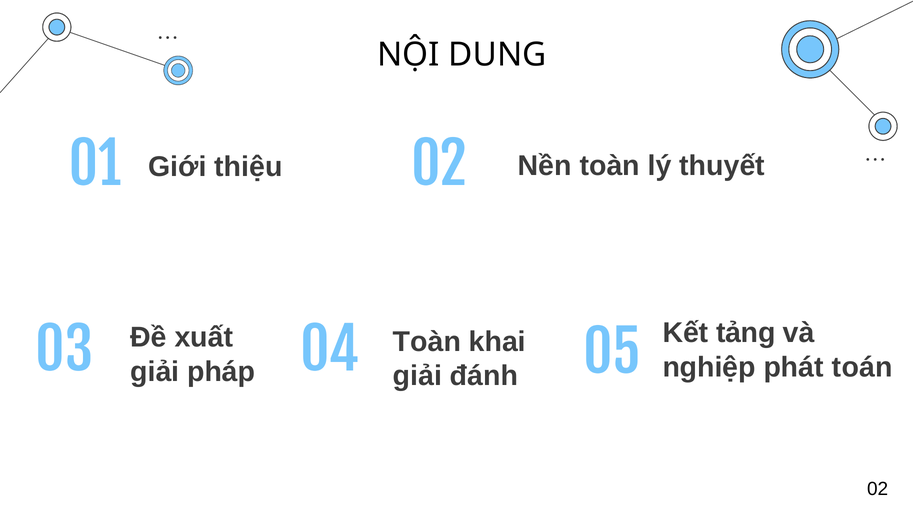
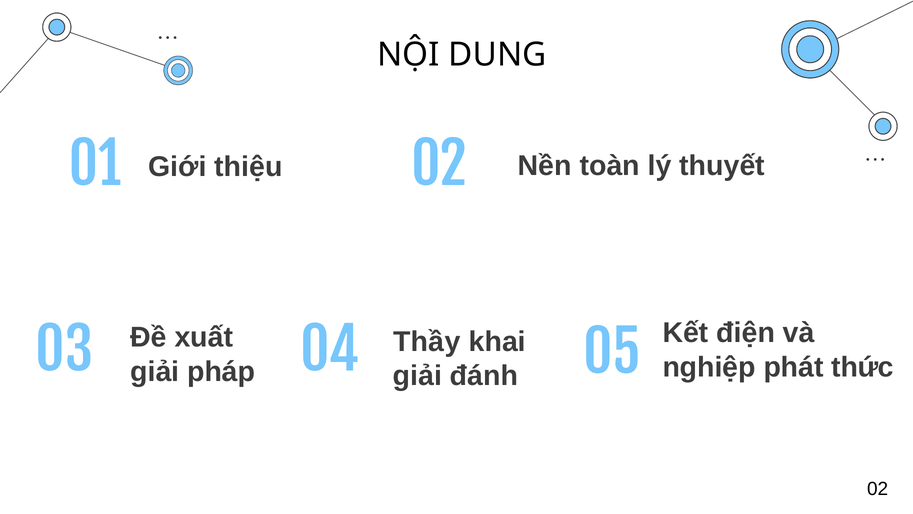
tảng: tảng -> điện
Toàn at (427, 341): Toàn -> Thầy
toán: toán -> thức
